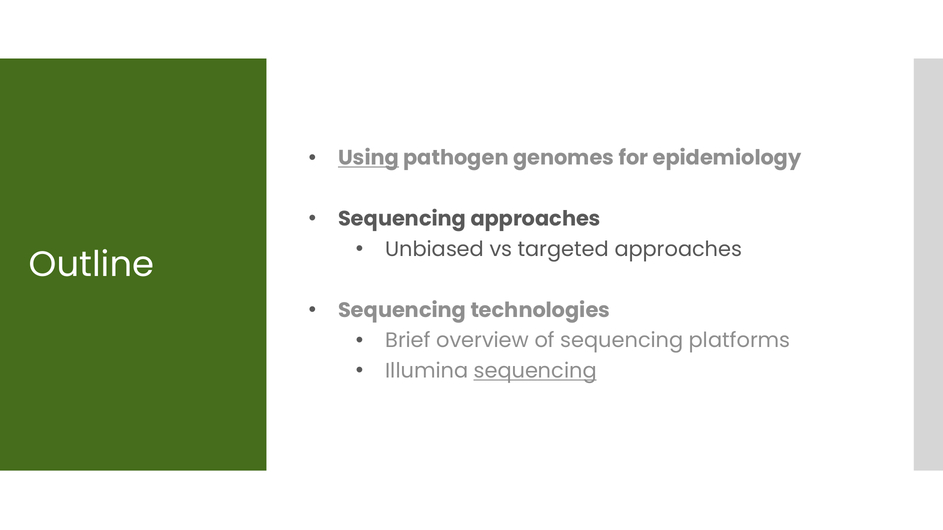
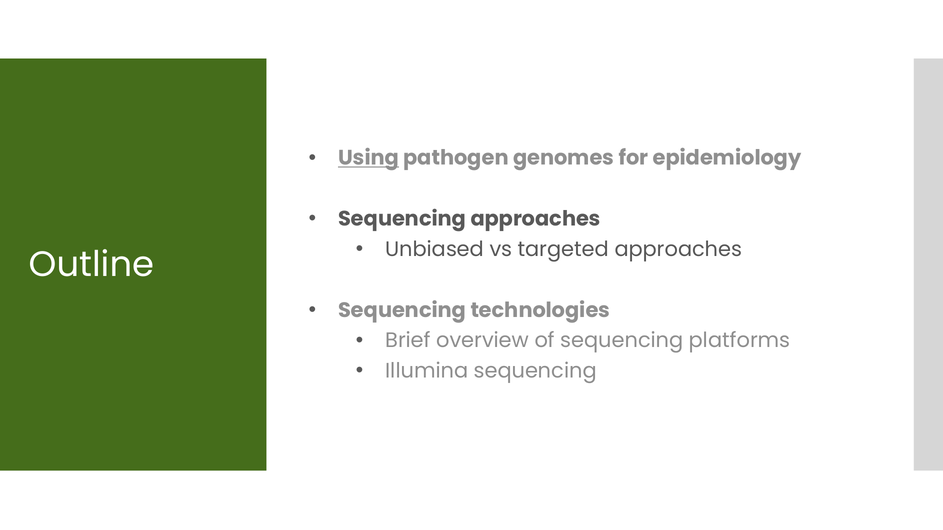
sequencing at (535, 371) underline: present -> none
